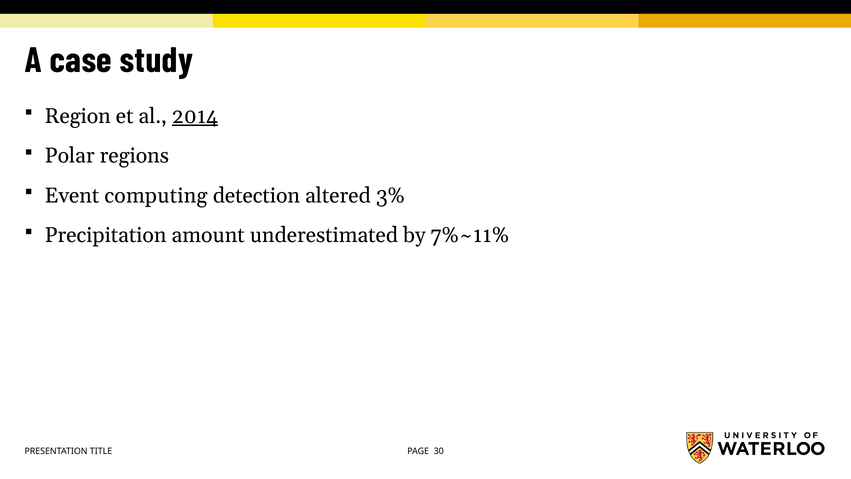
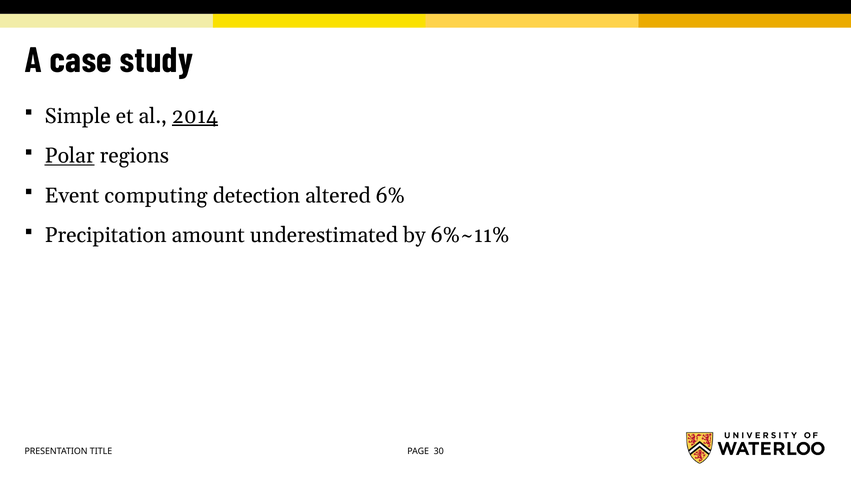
Region: Region -> Simple
Polar underline: none -> present
3%: 3% -> 6%
7%~11%: 7%~11% -> 6%~11%
